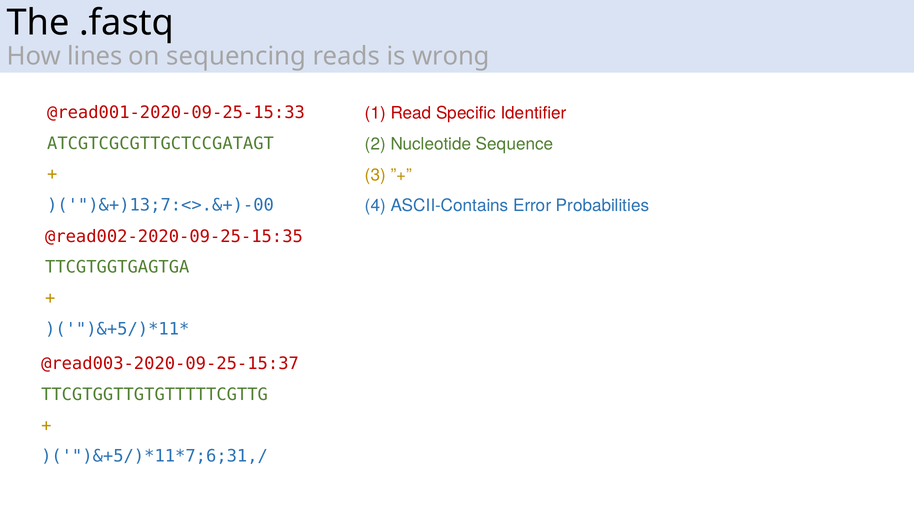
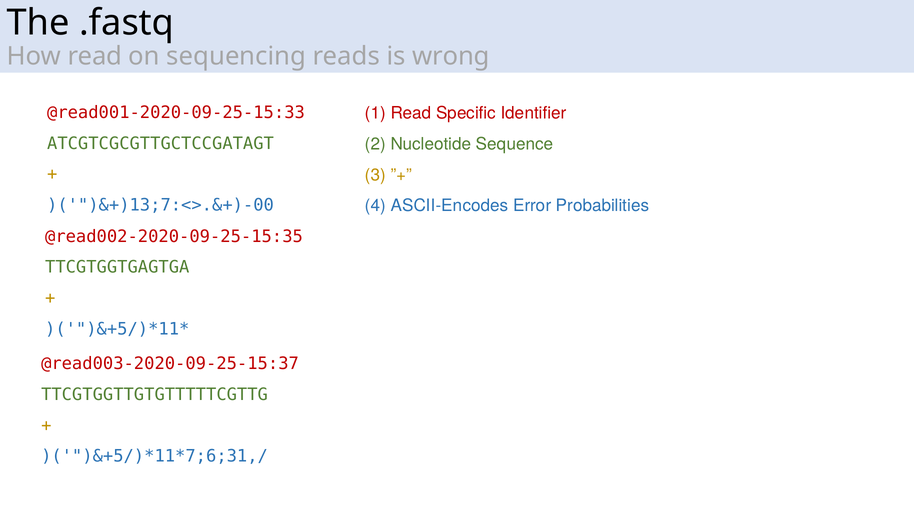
How lines: lines -> read
ASCII-Contains: ASCII-Contains -> ASCII-Encodes
